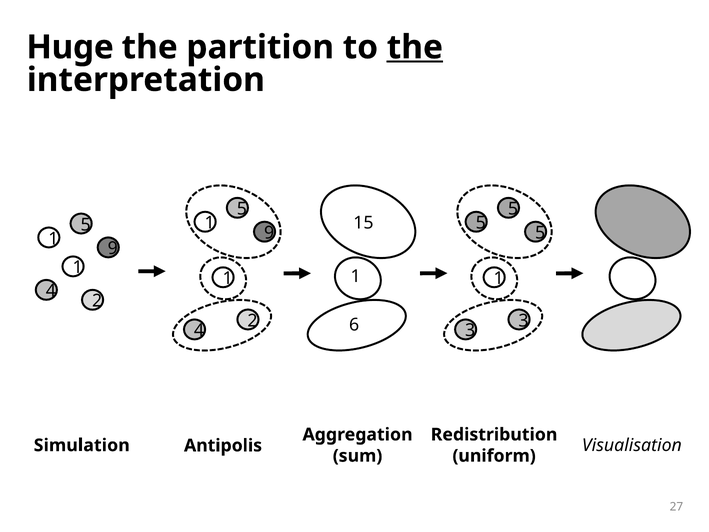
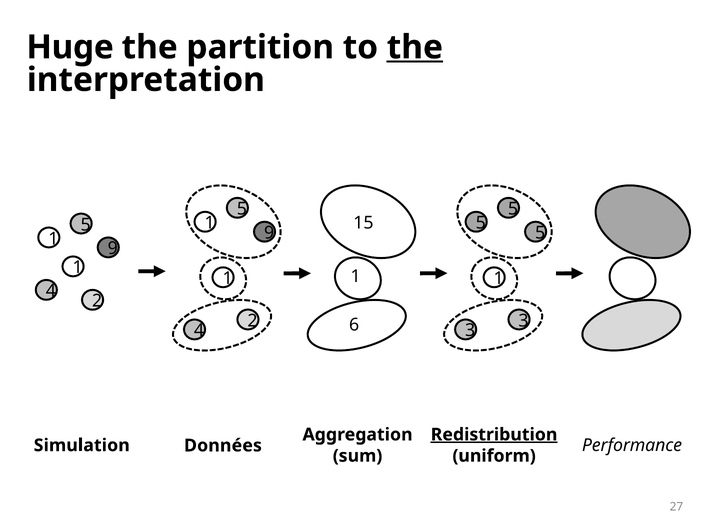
Redistribution underline: none -> present
Visualisation: Visualisation -> Performance
Antipolis: Antipolis -> Données
